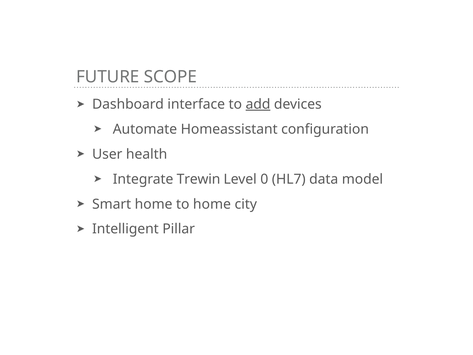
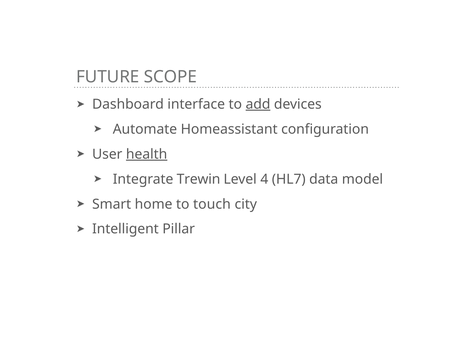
health underline: none -> present
0: 0 -> 4
to home: home -> touch
